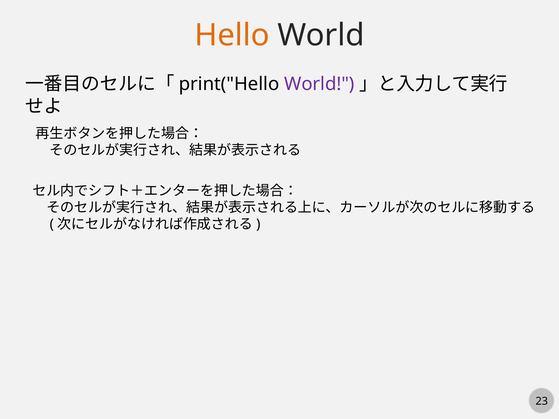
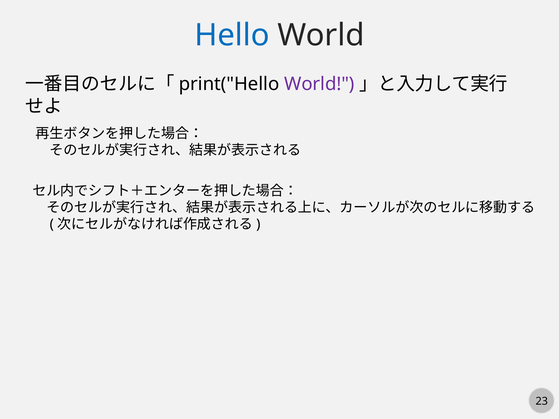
Hello colour: orange -> blue
